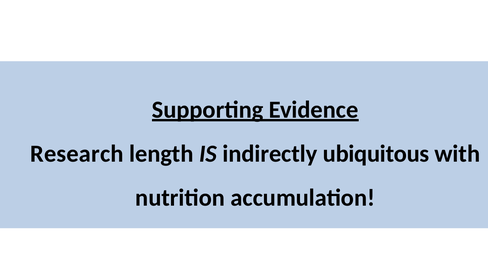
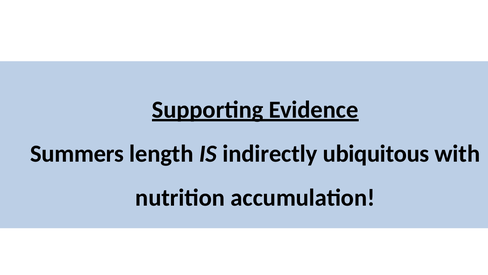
Research: Research -> Summers
